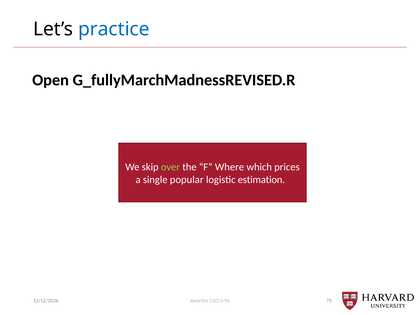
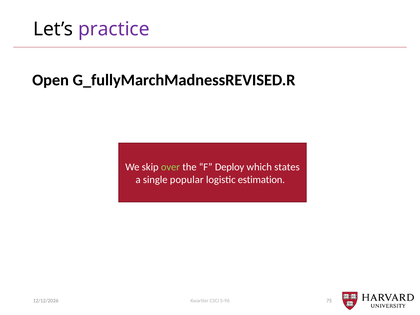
practice colour: blue -> purple
Where: Where -> Deploy
prices: prices -> states
